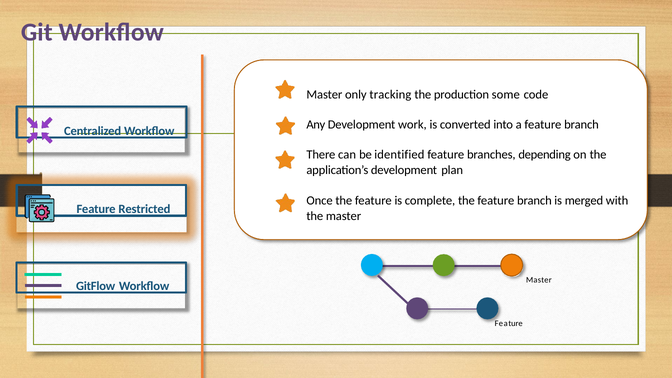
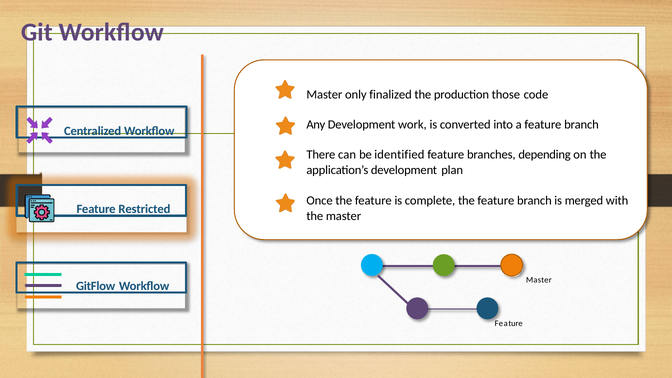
tracking: tracking -> finalized
some: some -> those
